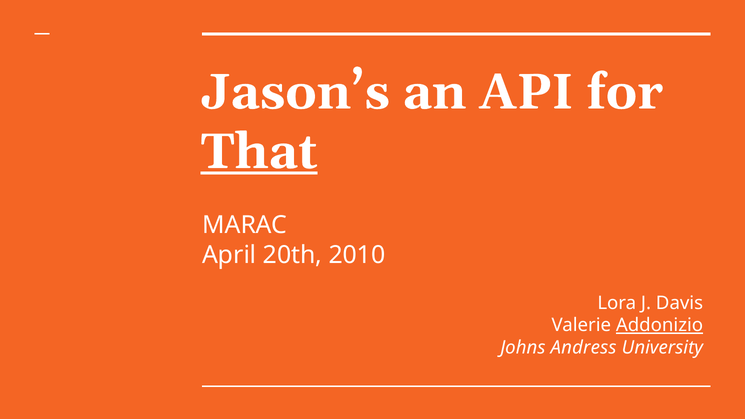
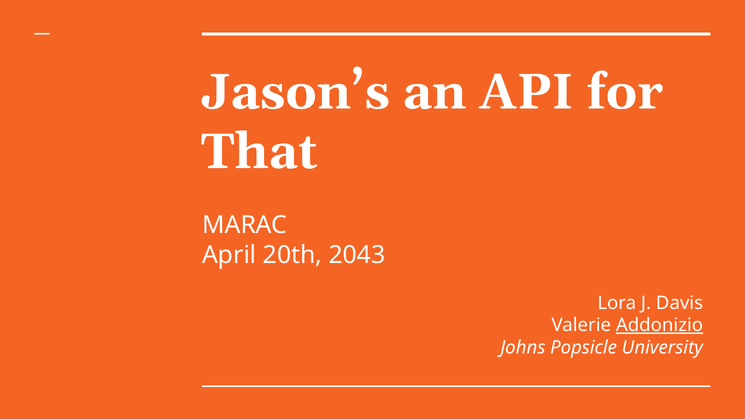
That underline: present -> none
2010: 2010 -> 2043
Andress: Andress -> Popsicle
